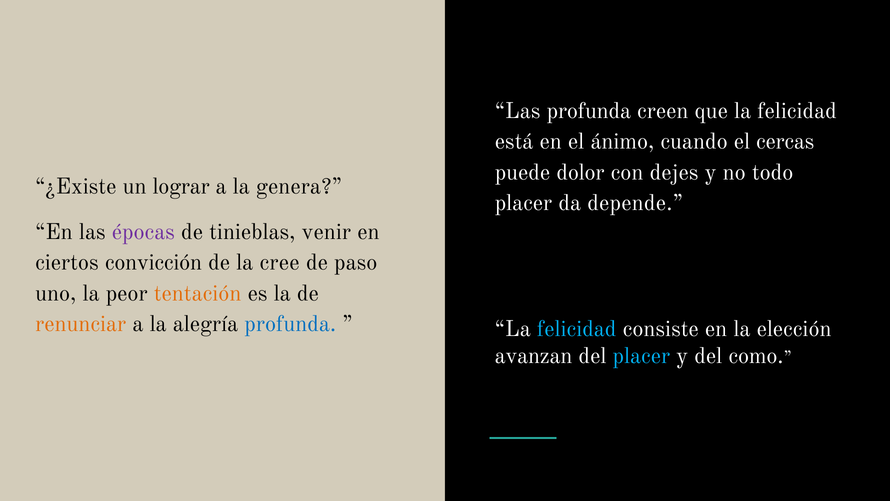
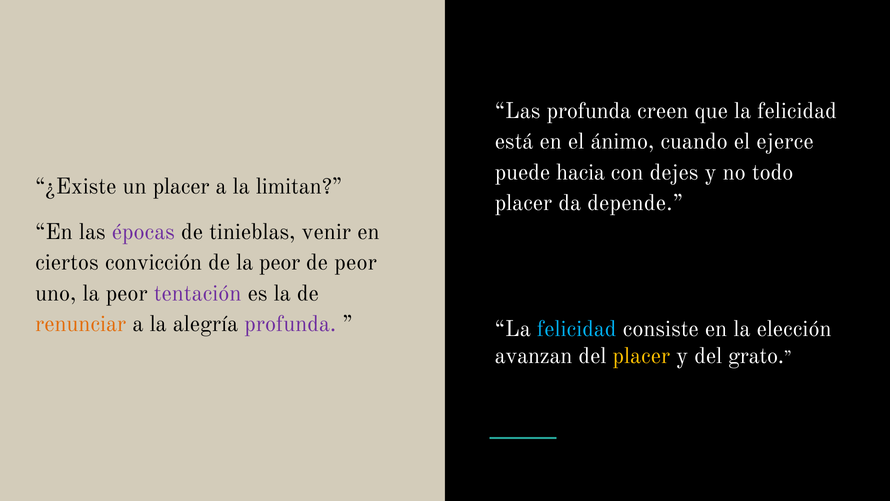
cercas: cercas -> ejerce
dolor: dolor -> hacia
un lograr: lograr -> placer
genera: genera -> limitan
de la cree: cree -> peor
de paso: paso -> peor
tentación colour: orange -> purple
profunda at (290, 324) colour: blue -> purple
placer at (641, 355) colour: light blue -> yellow
como: como -> grato
